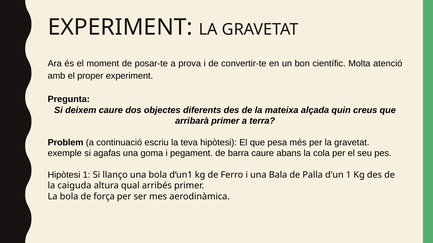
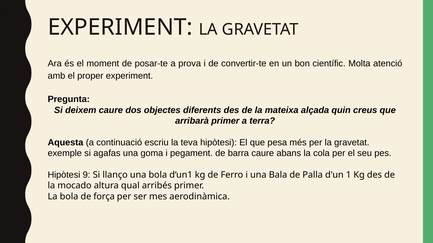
Problem: Problem -> Aquesta
Hipòtesi 1: 1 -> 9
caiguda: caiguda -> mocado
